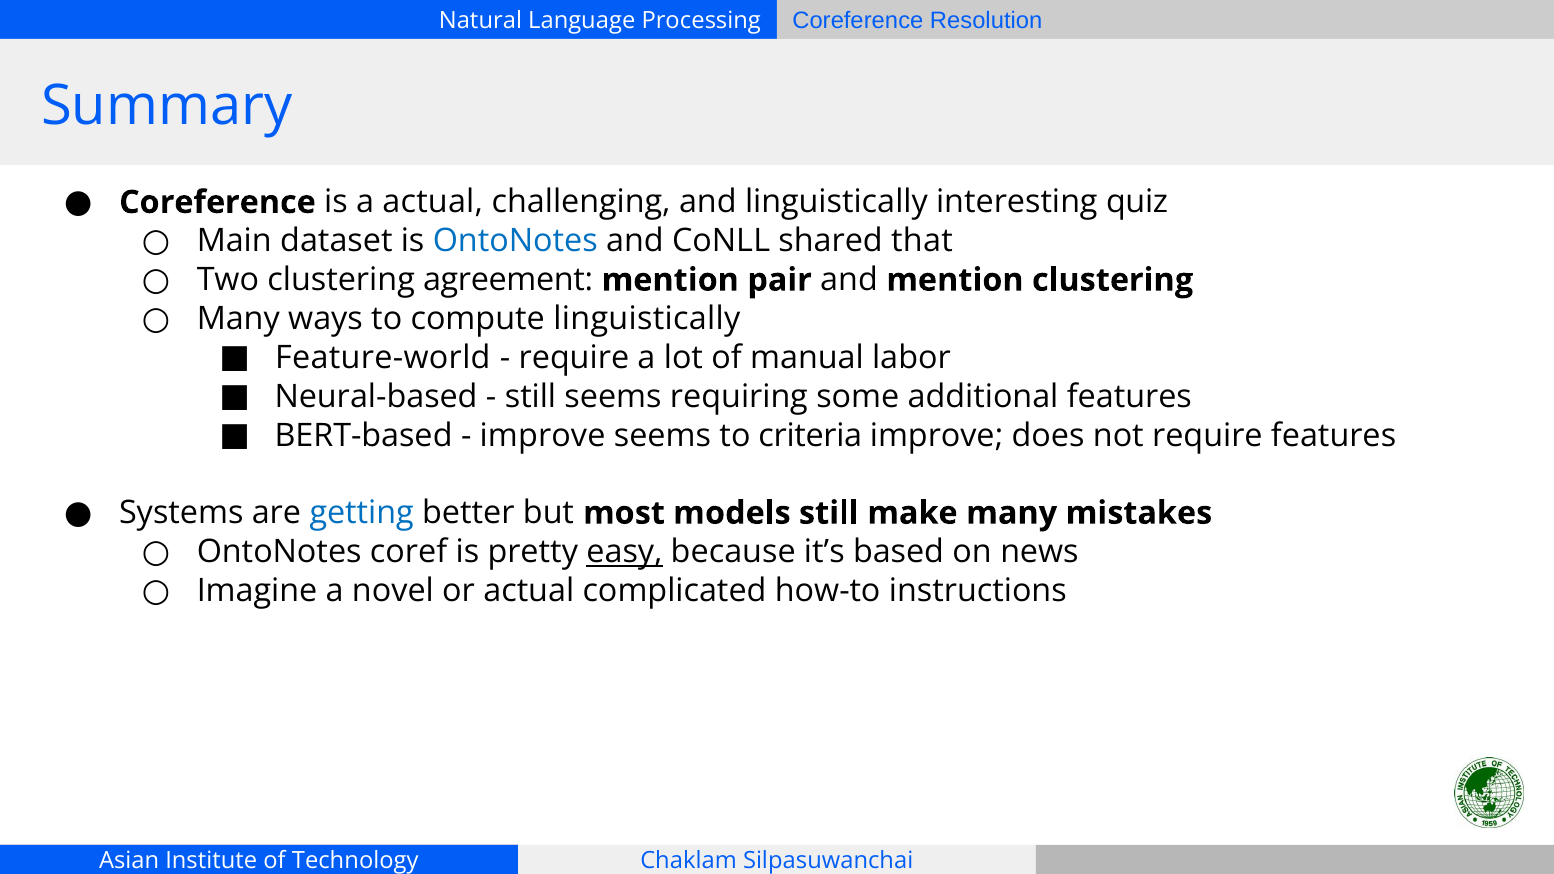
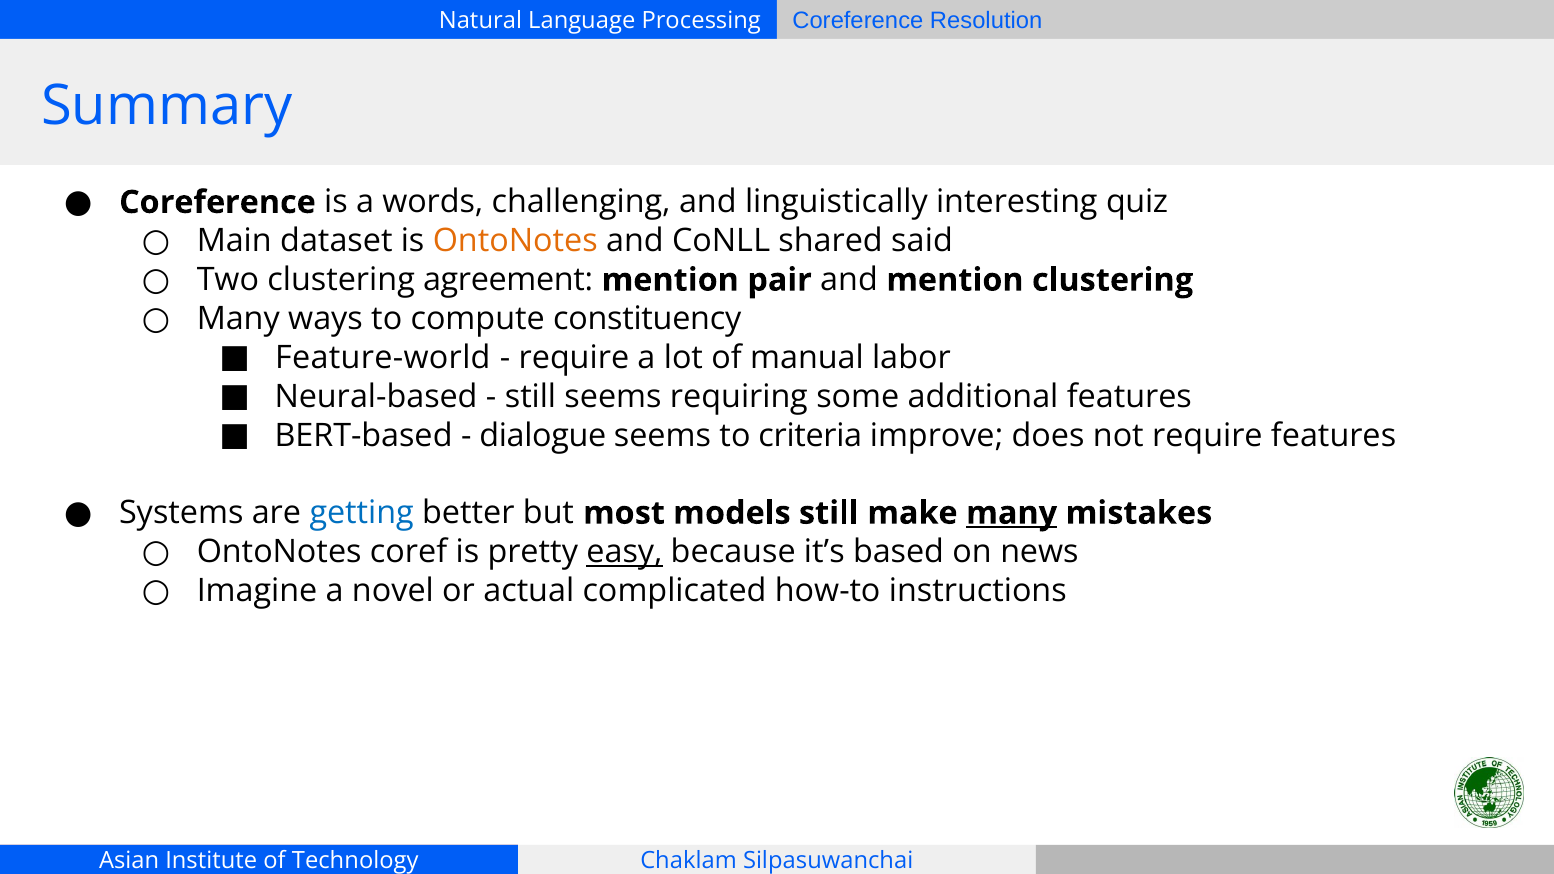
a actual: actual -> words
OntoNotes at (515, 241) colour: blue -> orange
that: that -> said
compute linguistically: linguistically -> constituency
improve at (543, 435): improve -> dialogue
many at (1012, 513) underline: none -> present
